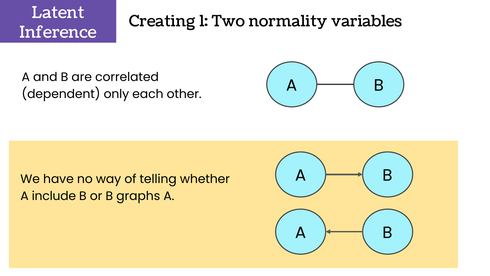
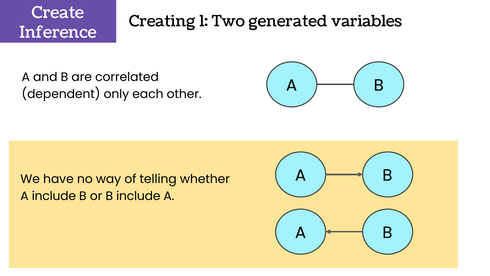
Latent: Latent -> Create
normality: normality -> generated
B graphs: graphs -> include
